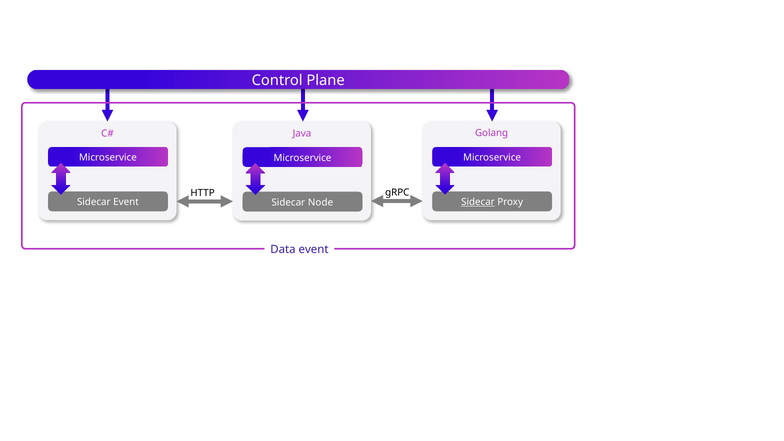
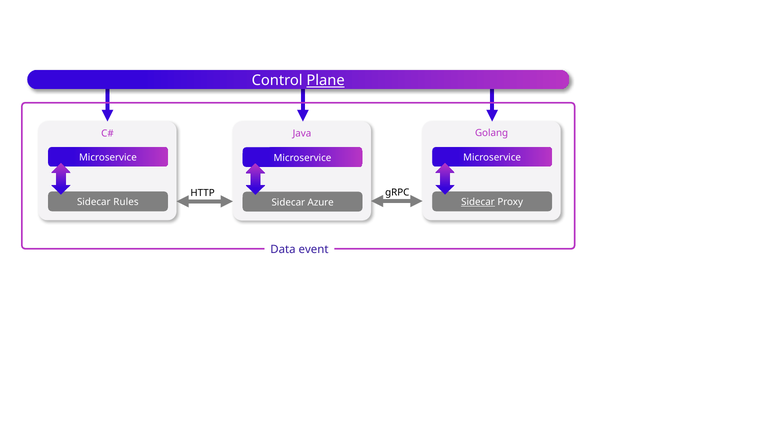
Plane underline: none -> present
Sidecar Event: Event -> Rules
Node: Node -> Azure
